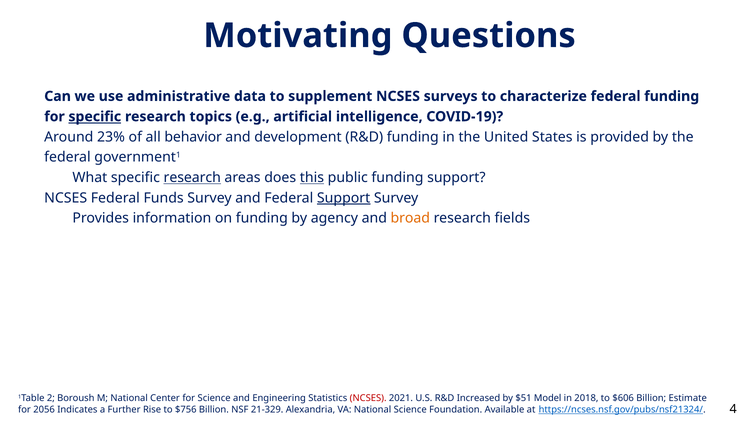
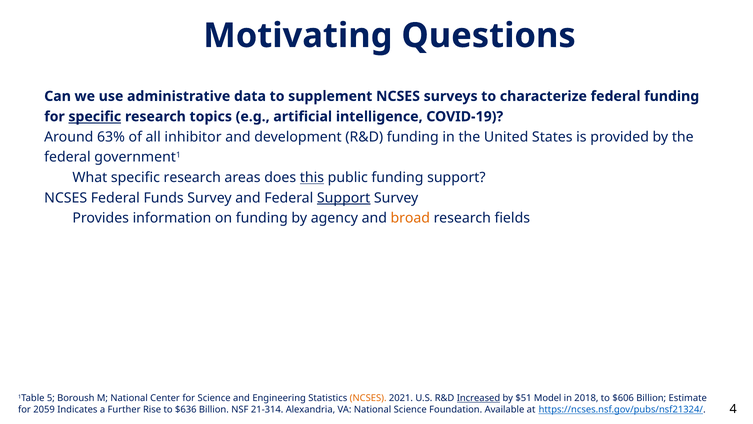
23%: 23% -> 63%
behavior: behavior -> inhibitor
research at (192, 177) underline: present -> none
2: 2 -> 5
NCSES at (368, 398) colour: red -> orange
Increased underline: none -> present
2056: 2056 -> 2059
$756: $756 -> $636
21-329: 21-329 -> 21-314
